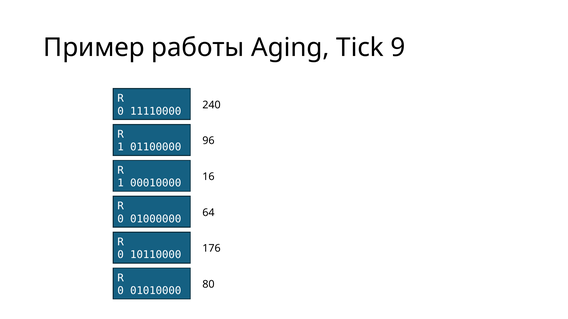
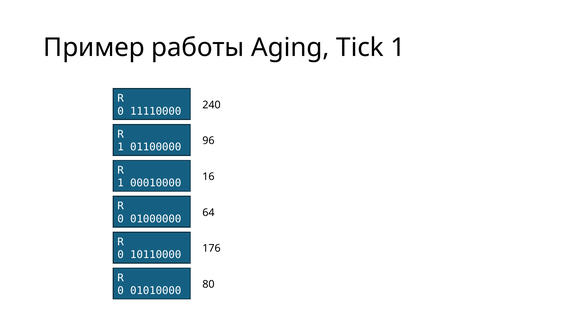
Tick 9: 9 -> 1
